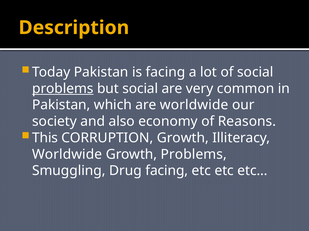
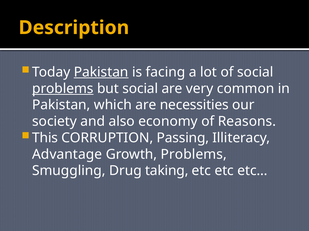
Pakistan at (101, 72) underline: none -> present
are worldwide: worldwide -> necessities
CORRUPTION Growth: Growth -> Passing
Worldwide at (67, 155): Worldwide -> Advantage
Drug facing: facing -> taking
